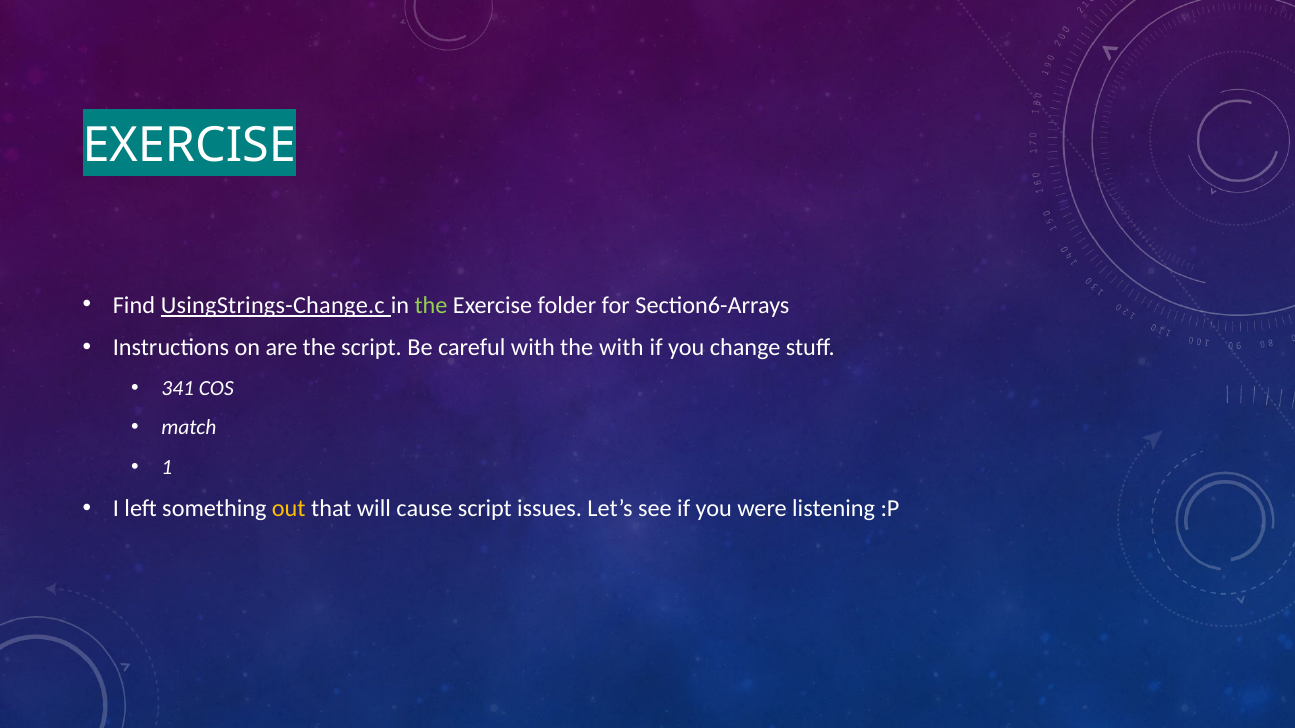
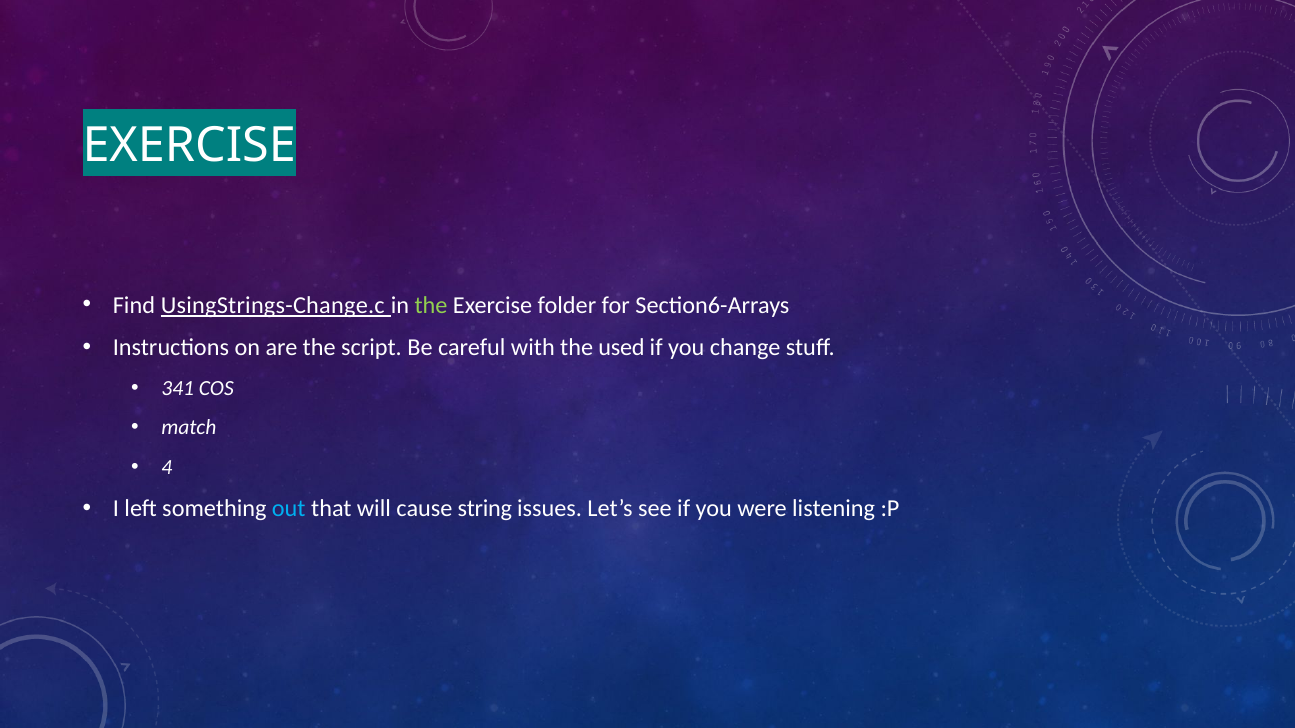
the with: with -> used
1: 1 -> 4
out colour: yellow -> light blue
cause script: script -> string
